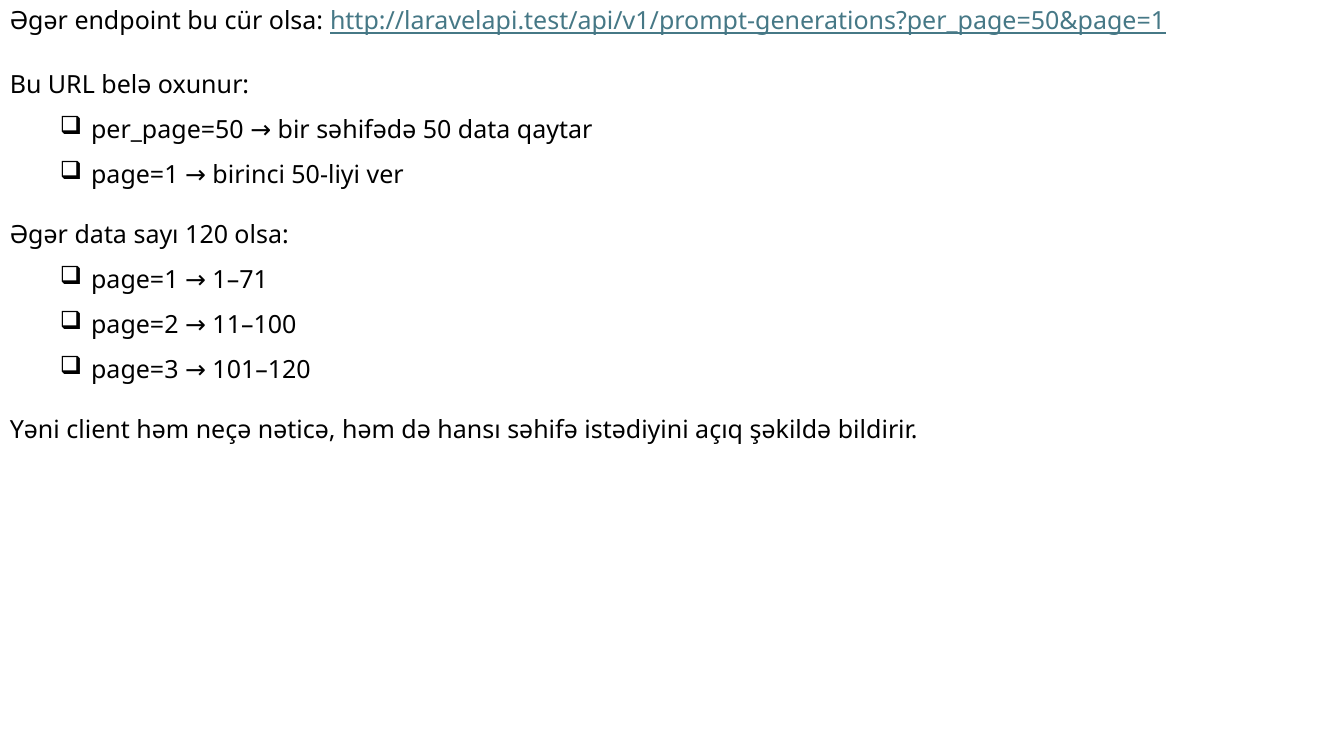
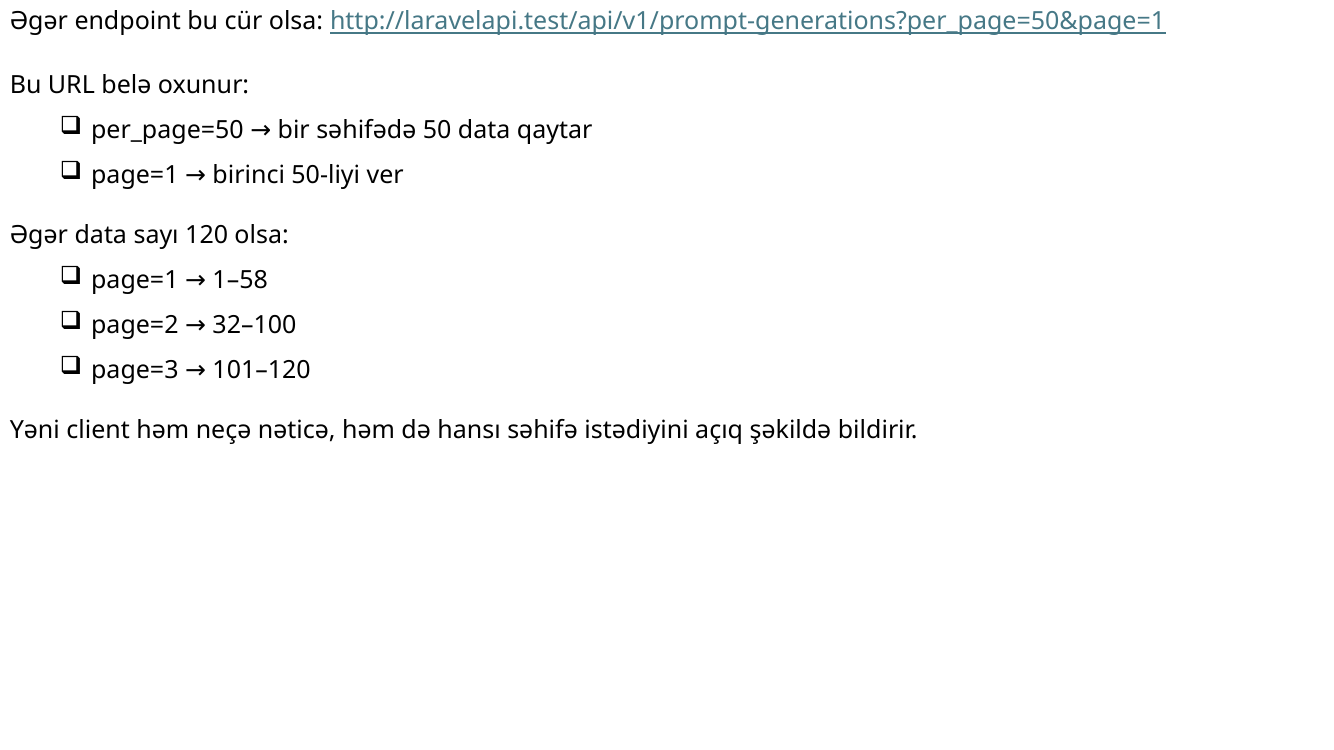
1–71: 1–71 -> 1–58
11–100: 11–100 -> 32–100
